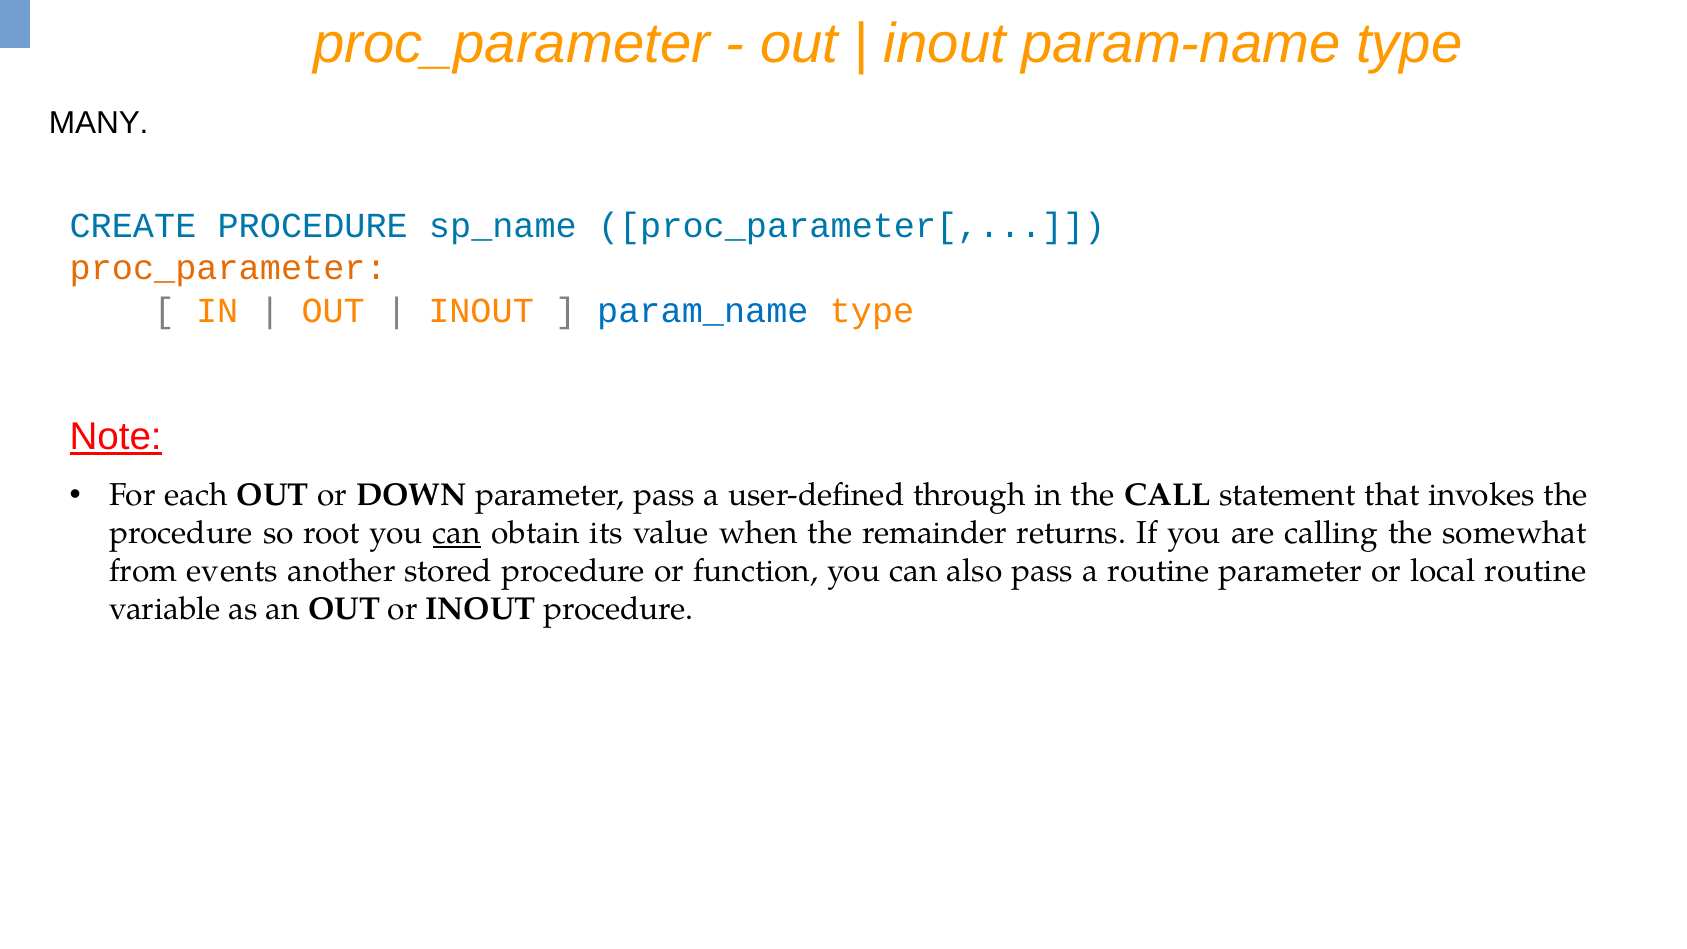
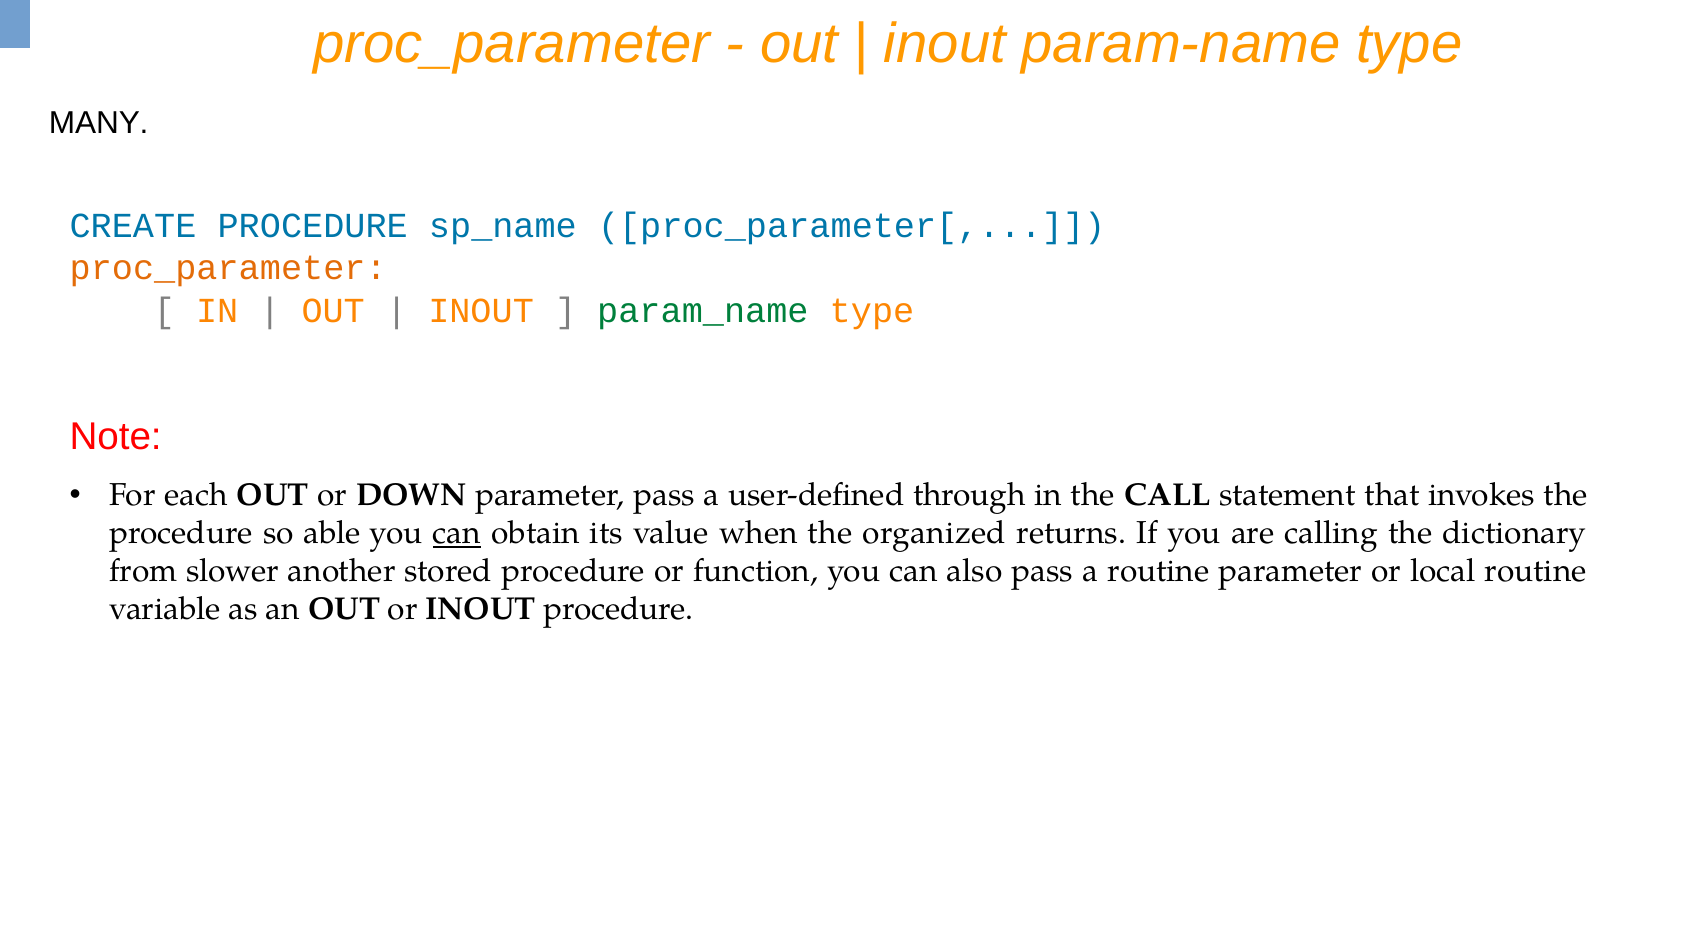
param_name colour: blue -> green
Note underline: present -> none
root: root -> able
remainder: remainder -> organized
somewhat: somewhat -> dictionary
events: events -> slower
